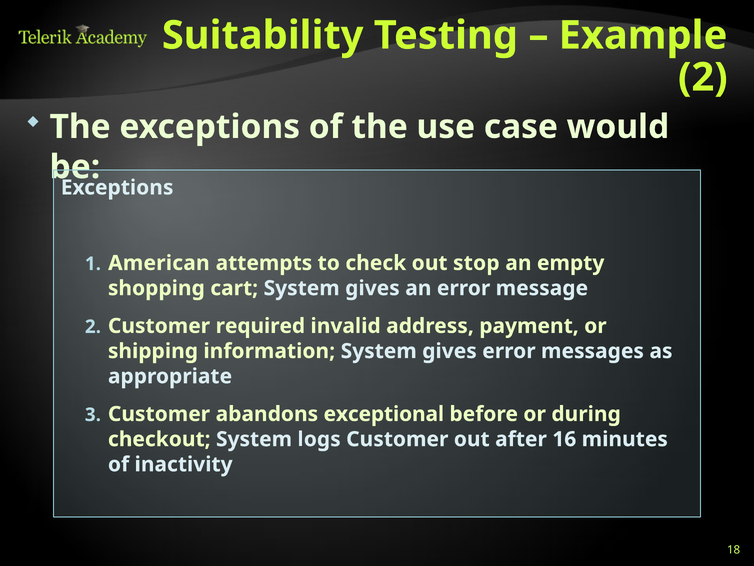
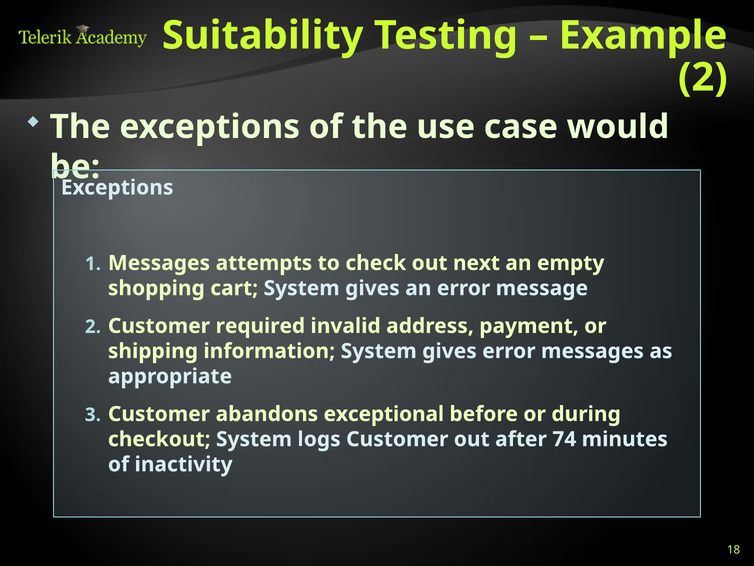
American at (159, 263): American -> Messages
stop: stop -> next
16: 16 -> 74
